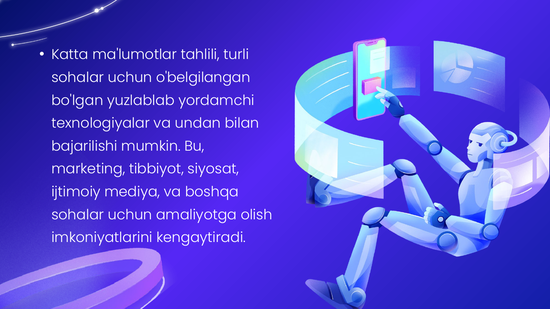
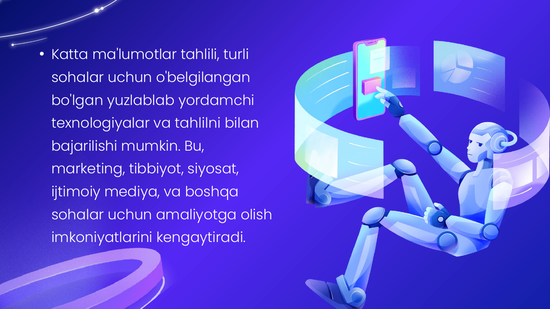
undan: undan -> tahlilni
